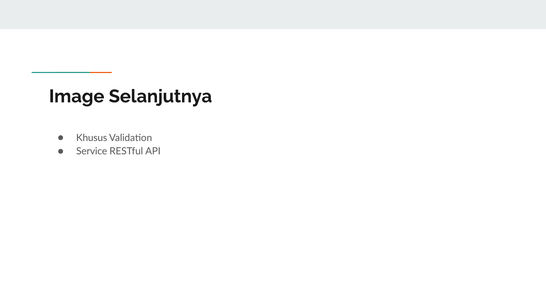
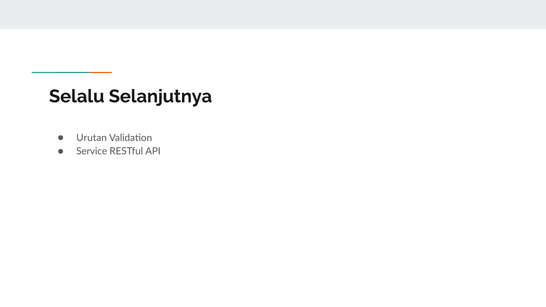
Image: Image -> Selalu
Khusus: Khusus -> Urutan
